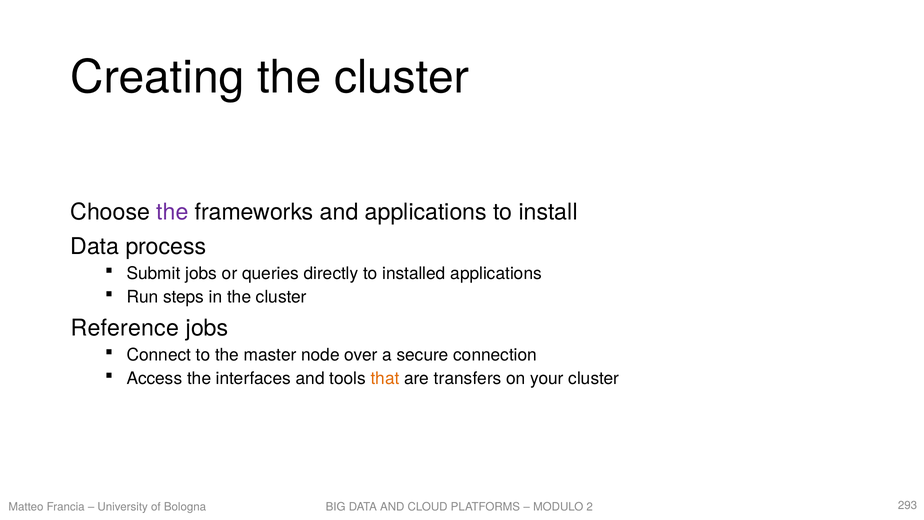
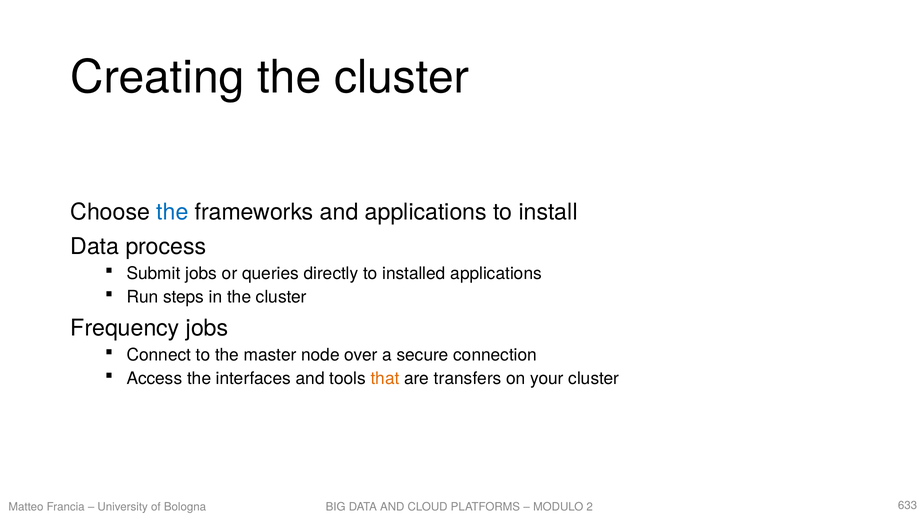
the at (172, 212) colour: purple -> blue
Reference: Reference -> Frequency
293: 293 -> 633
